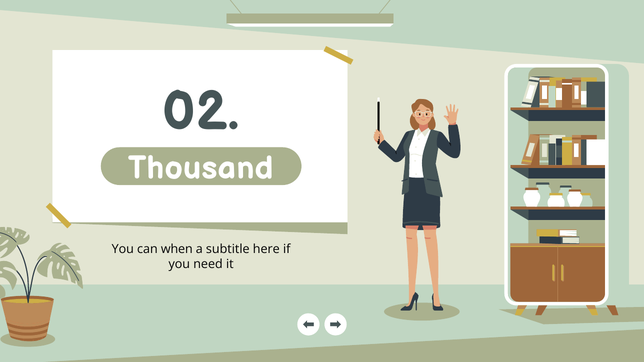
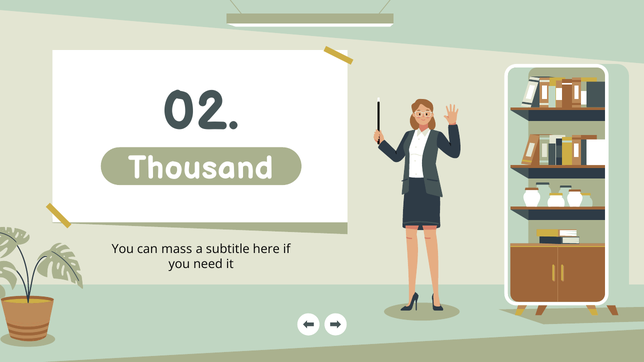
when: when -> mass
